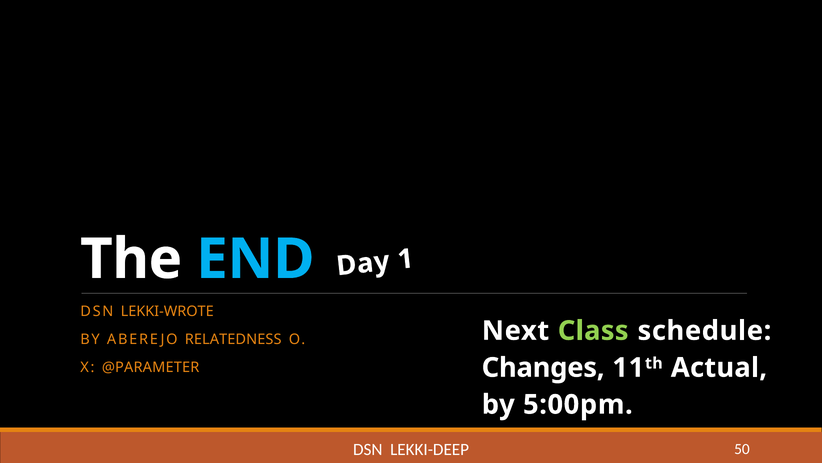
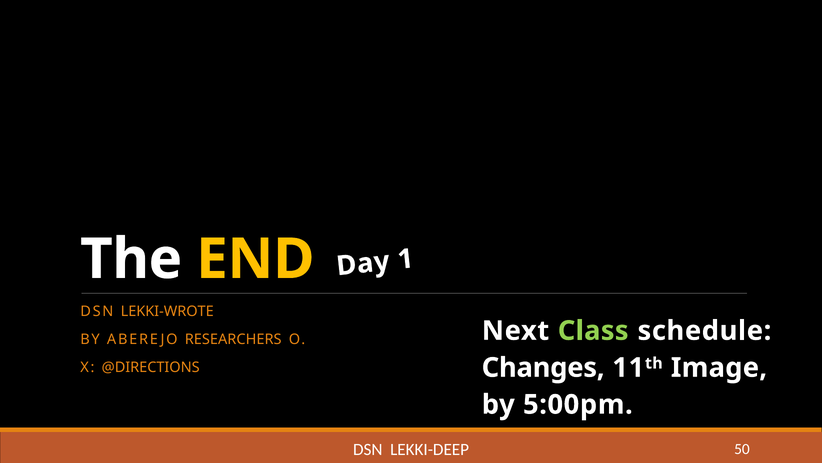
END colour: light blue -> yellow
RELATEDNESS: RELATEDNESS -> RESEARCHERS
@PARAMETER: @PARAMETER -> @DIRECTIONS
Actual: Actual -> Image
